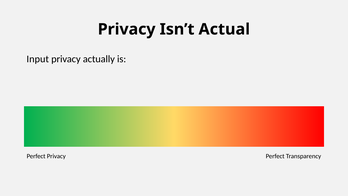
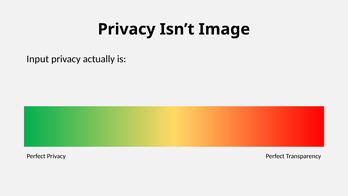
Actual: Actual -> Image
